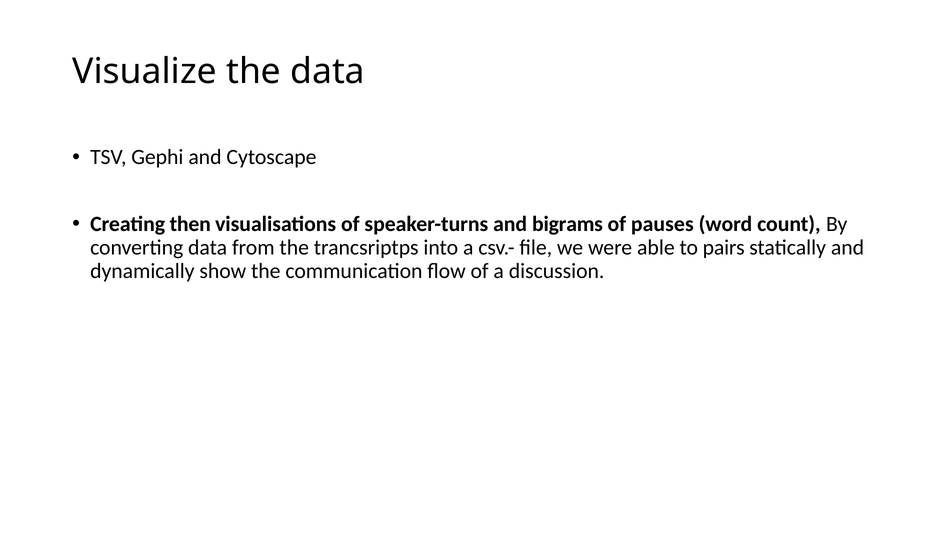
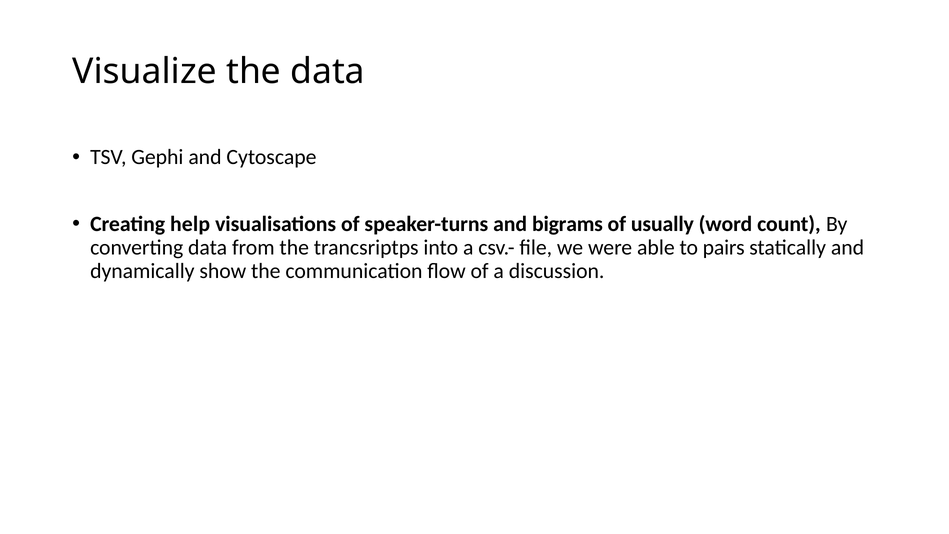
then: then -> help
pauses: pauses -> usually
